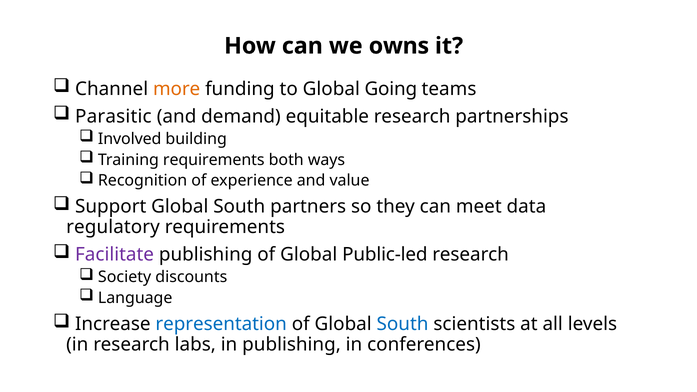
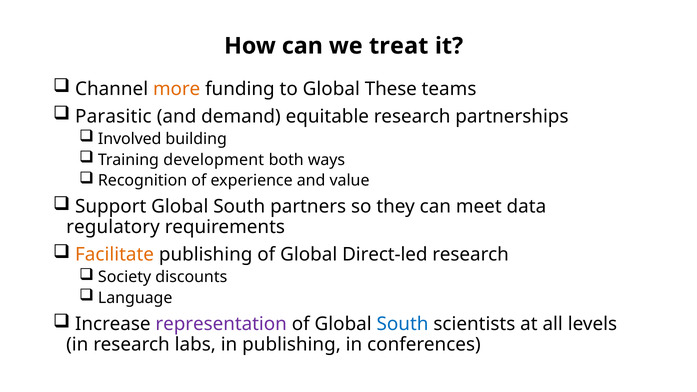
owns: owns -> treat
Going: Going -> These
Training requirements: requirements -> development
Facilitate colour: purple -> orange
Public-led: Public-led -> Direct-led
representation colour: blue -> purple
